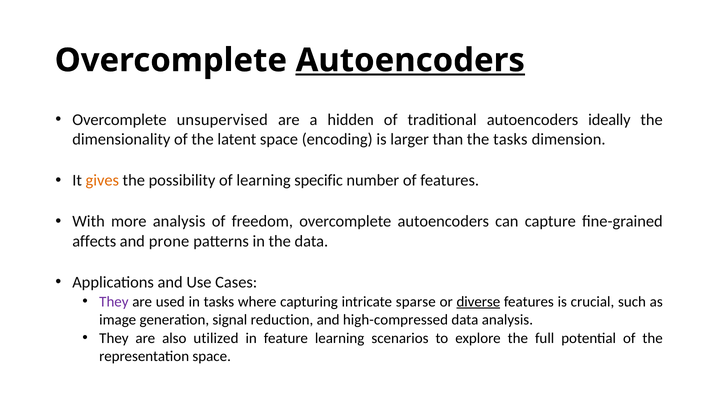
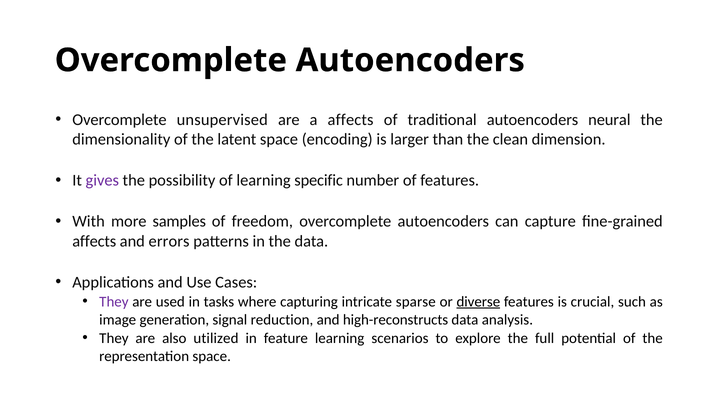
Autoencoders at (410, 60) underline: present -> none
a hidden: hidden -> affects
ideally: ideally -> neural
the tasks: tasks -> clean
gives colour: orange -> purple
more analysis: analysis -> samples
prone: prone -> errors
high-compressed: high-compressed -> high-reconstructs
